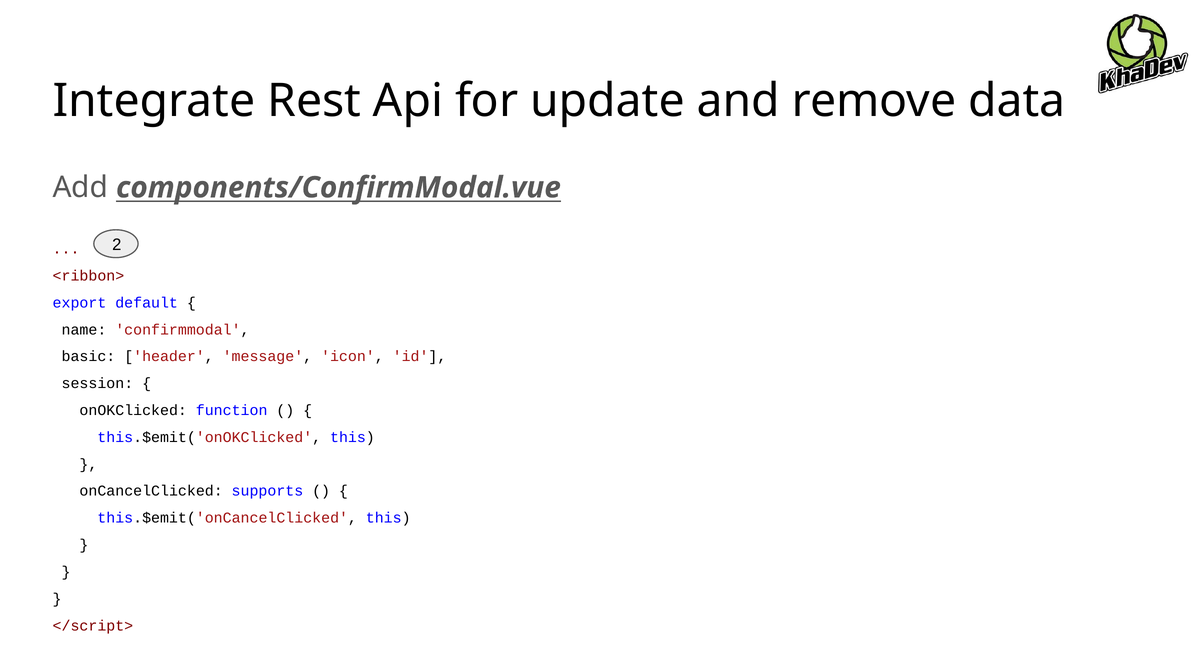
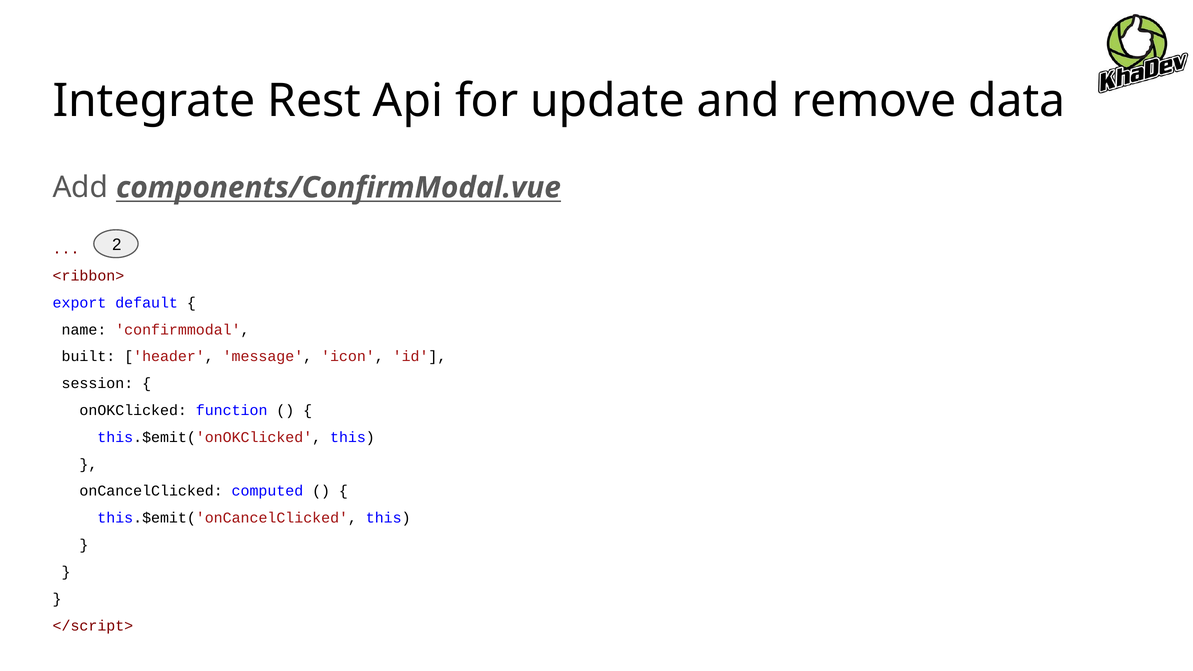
basic: basic -> built
supports: supports -> computed
